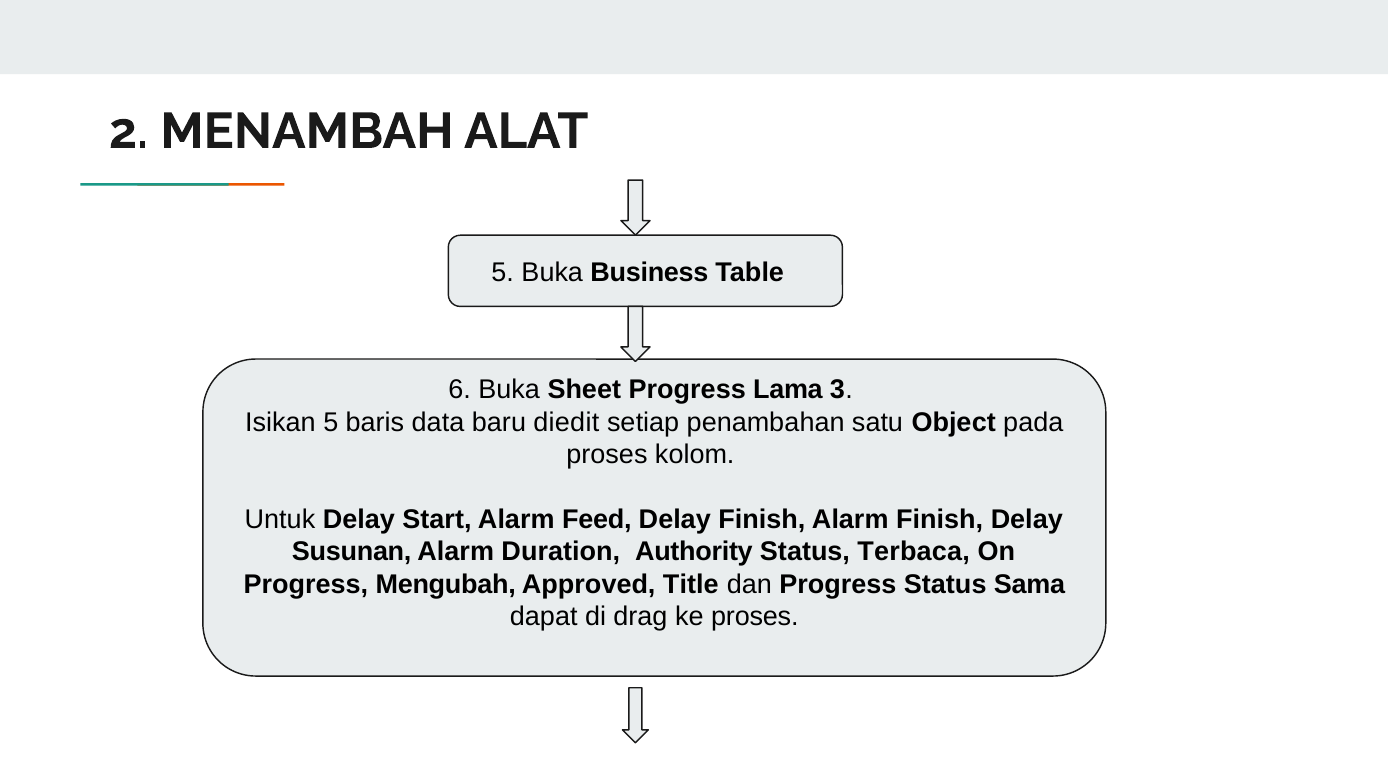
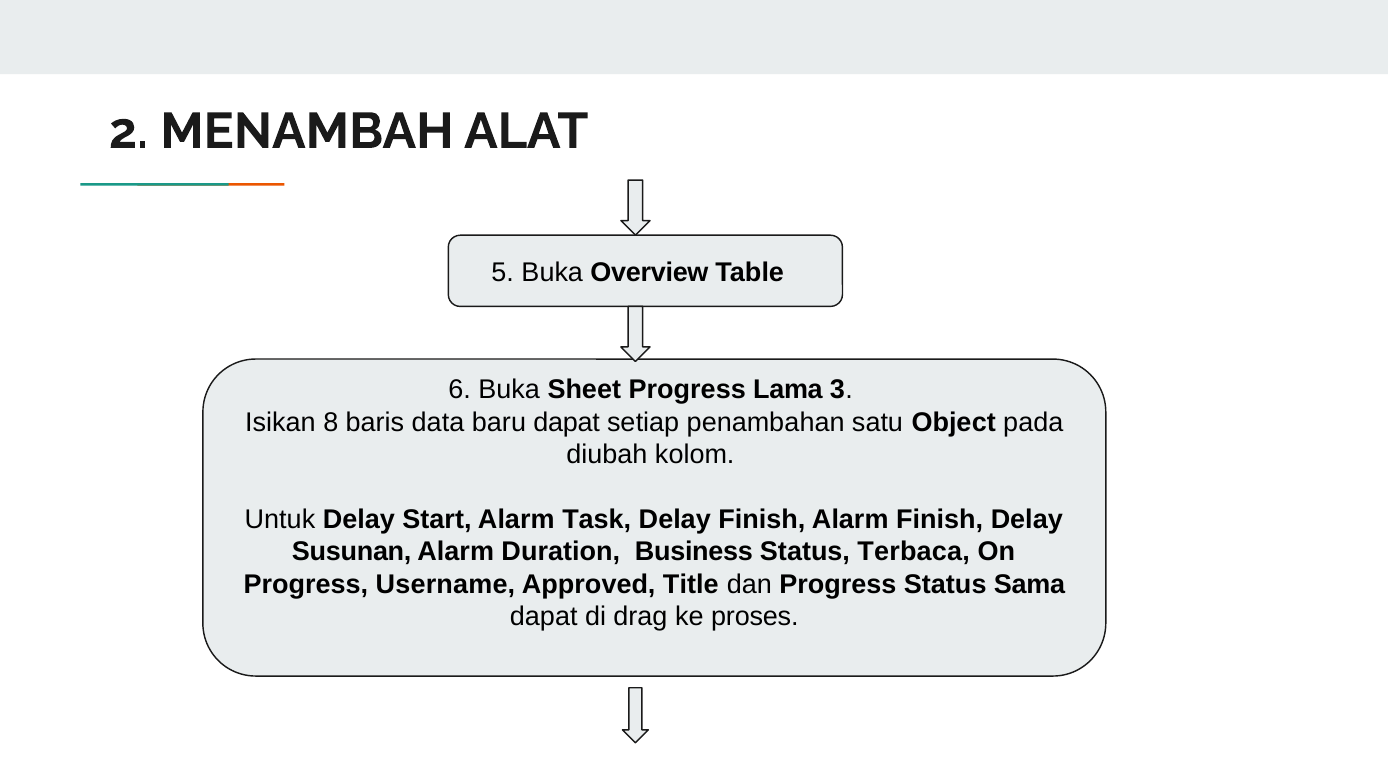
Business: Business -> Overview
Isikan 5: 5 -> 8
baru diedit: diedit -> dapat
proses at (607, 454): proses -> diubah
Feed: Feed -> Task
Authority: Authority -> Business
Mengubah: Mengubah -> Username
